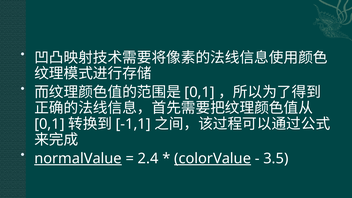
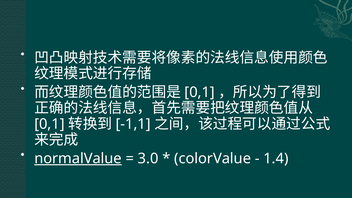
2.4: 2.4 -> 3.0
colorValue underline: present -> none
3.5: 3.5 -> 1.4
